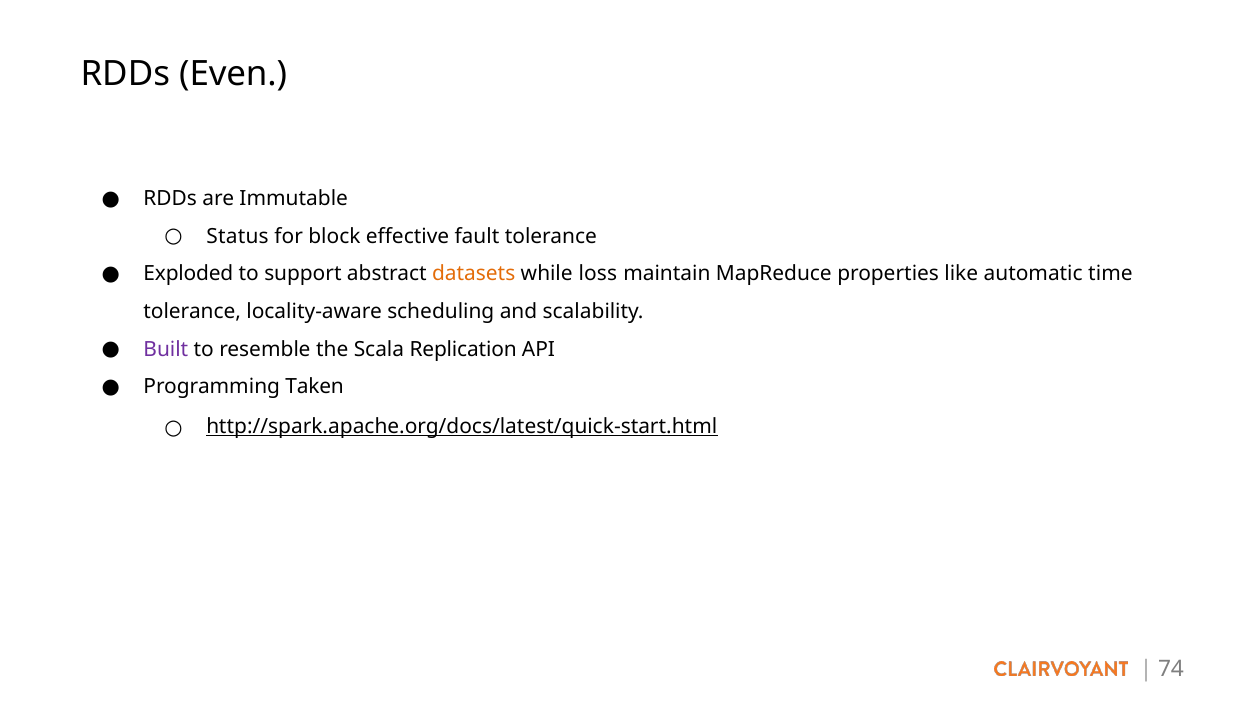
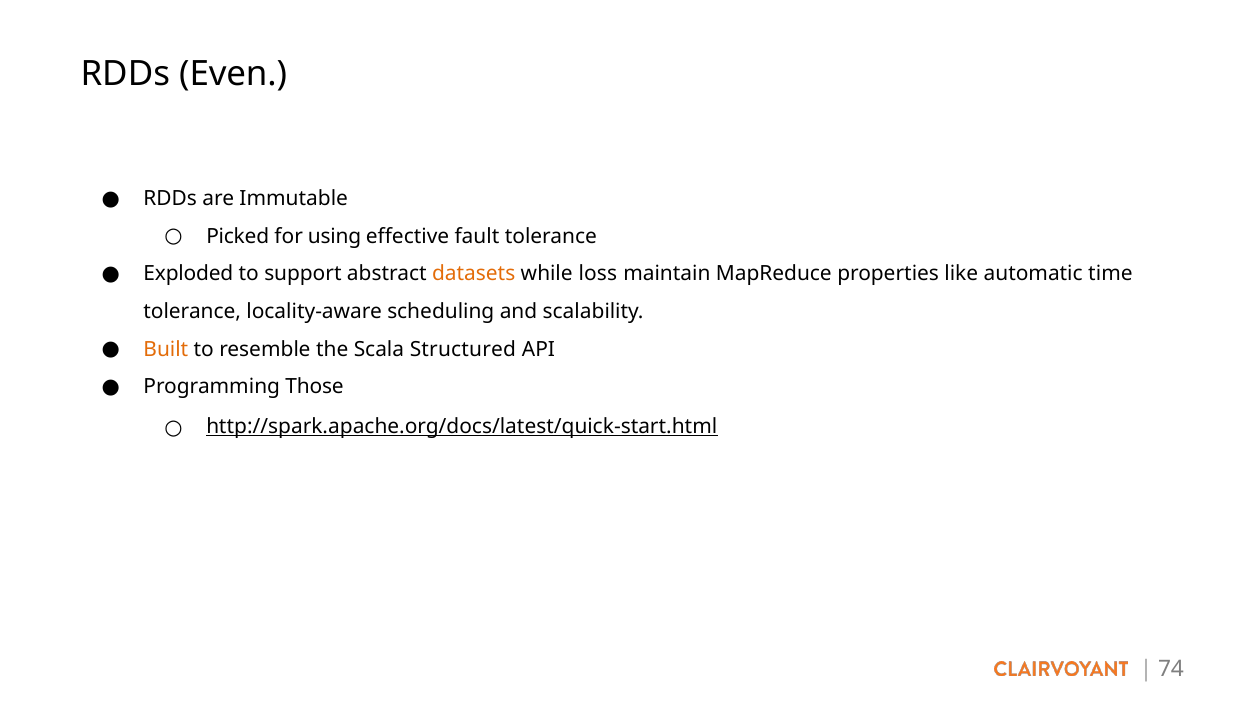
Status: Status -> Picked
block: block -> using
Built colour: purple -> orange
Replication: Replication -> Structured
Taken: Taken -> Those
